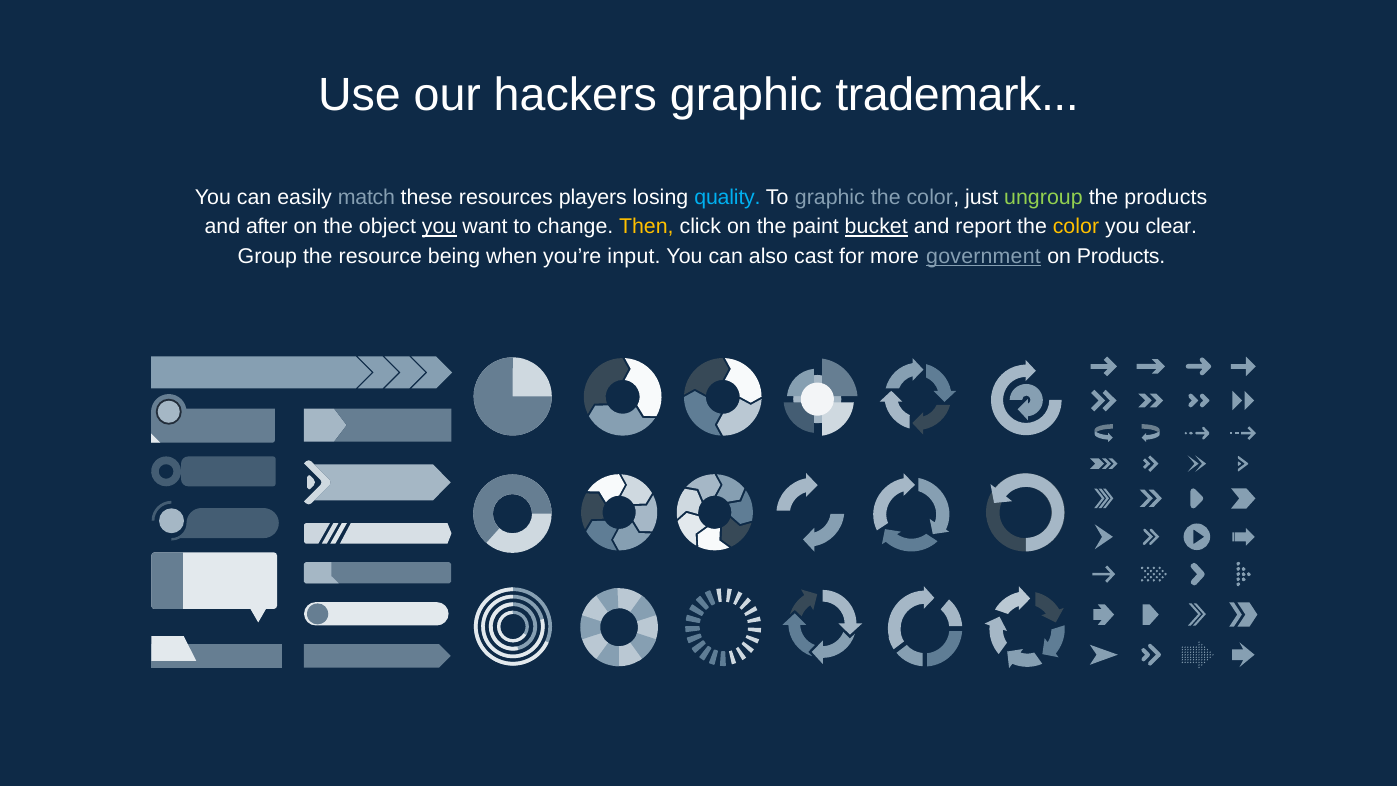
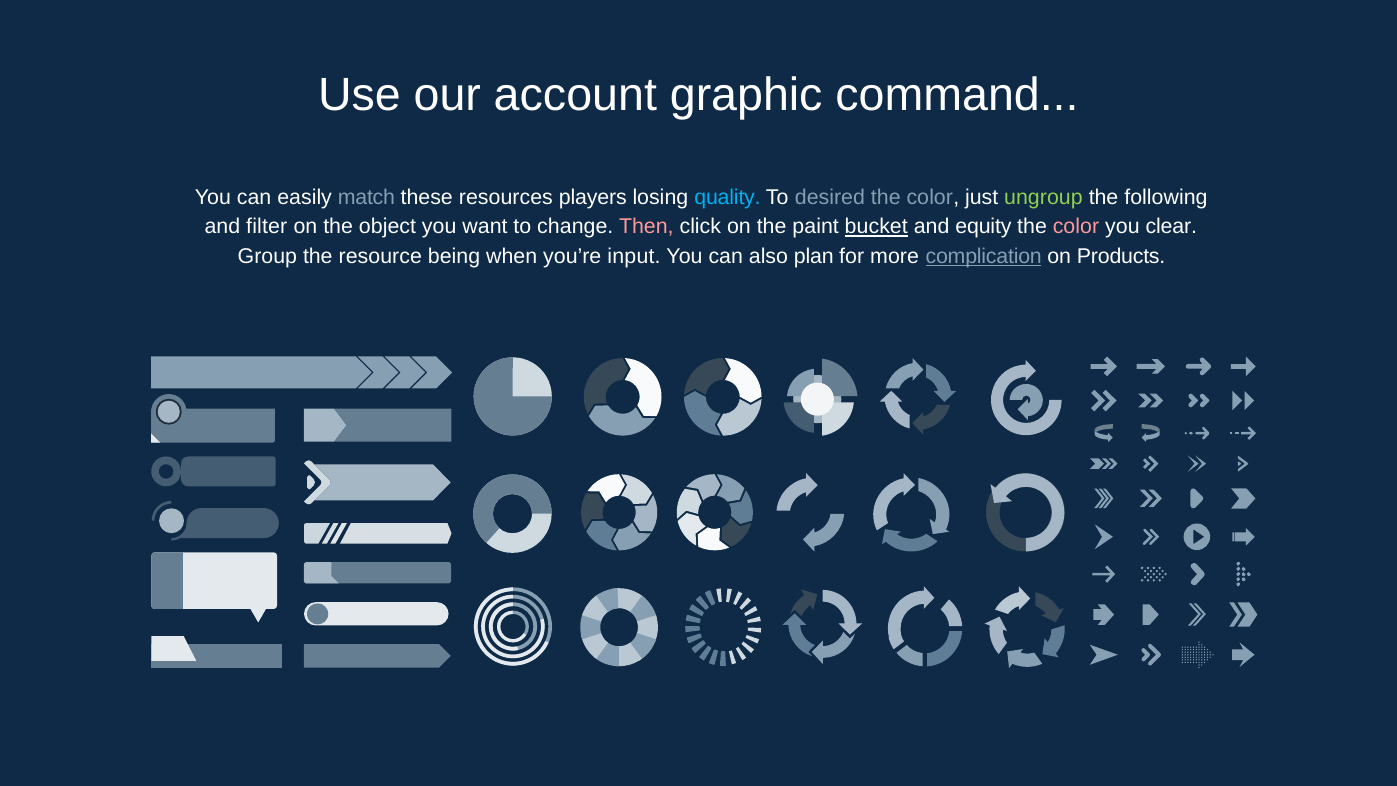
hackers: hackers -> account
trademark: trademark -> command
To graphic: graphic -> desired
the products: products -> following
after: after -> filter
you at (439, 227) underline: present -> none
Then colour: yellow -> pink
report: report -> equity
color at (1076, 227) colour: yellow -> pink
cast: cast -> plan
government: government -> complication
